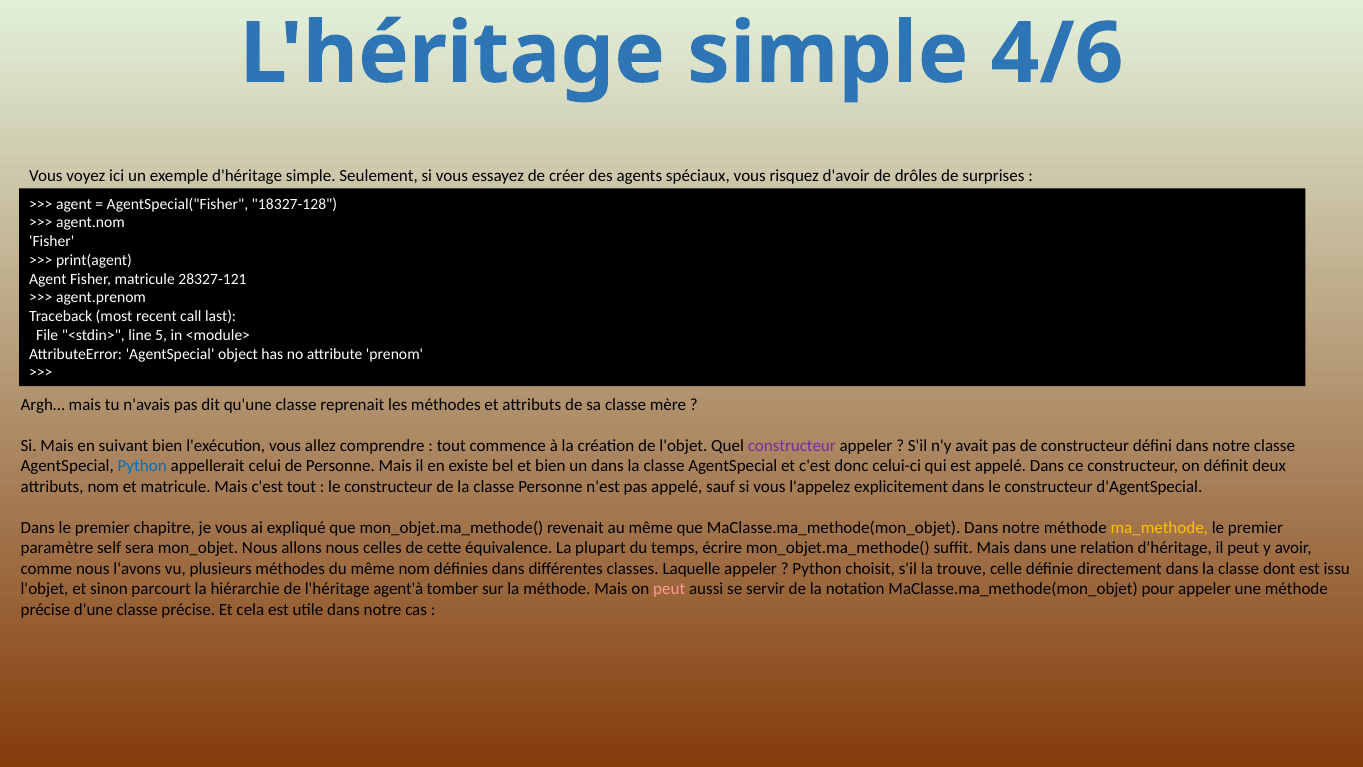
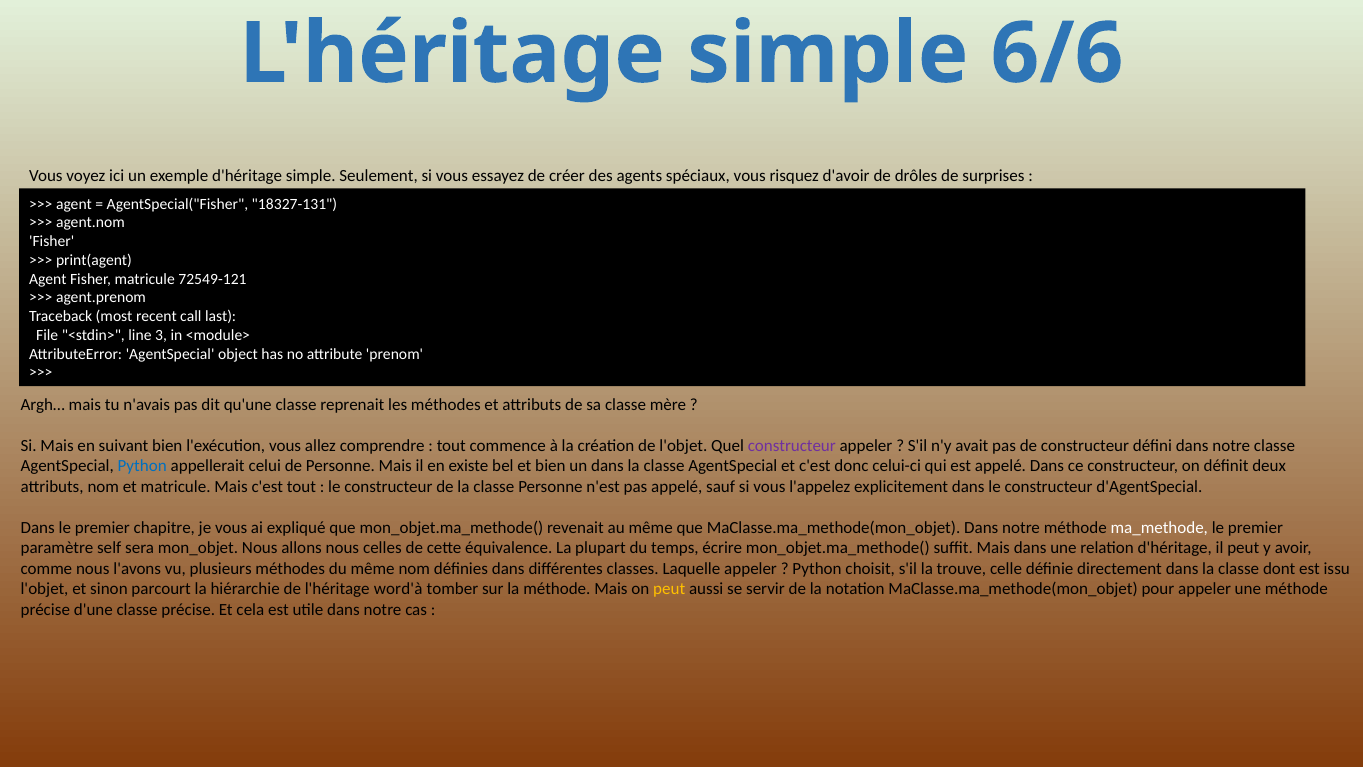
4/6: 4/6 -> 6/6
18327-128: 18327-128 -> 18327-131
28327-121: 28327-121 -> 72549-121
5: 5 -> 3
ma_methode colour: yellow -> white
agent'à: agent'à -> word'à
peut at (669, 589) colour: pink -> yellow
